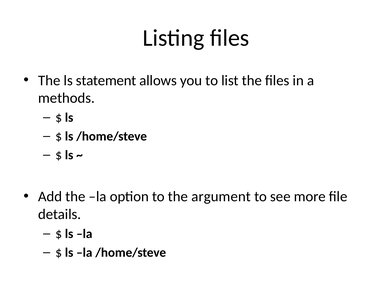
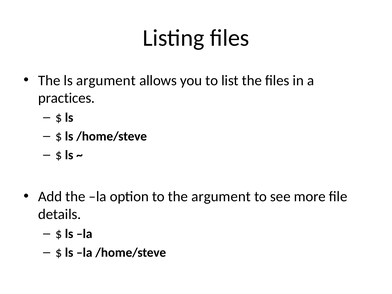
ls statement: statement -> argument
methods: methods -> practices
